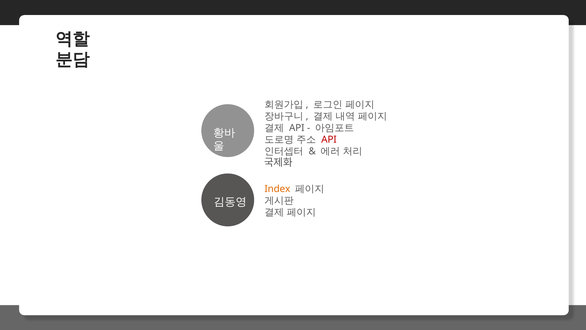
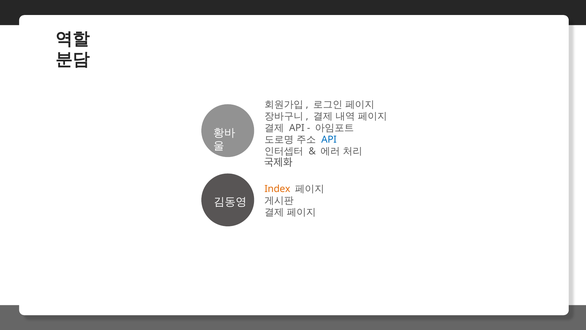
API at (329, 139) colour: red -> blue
